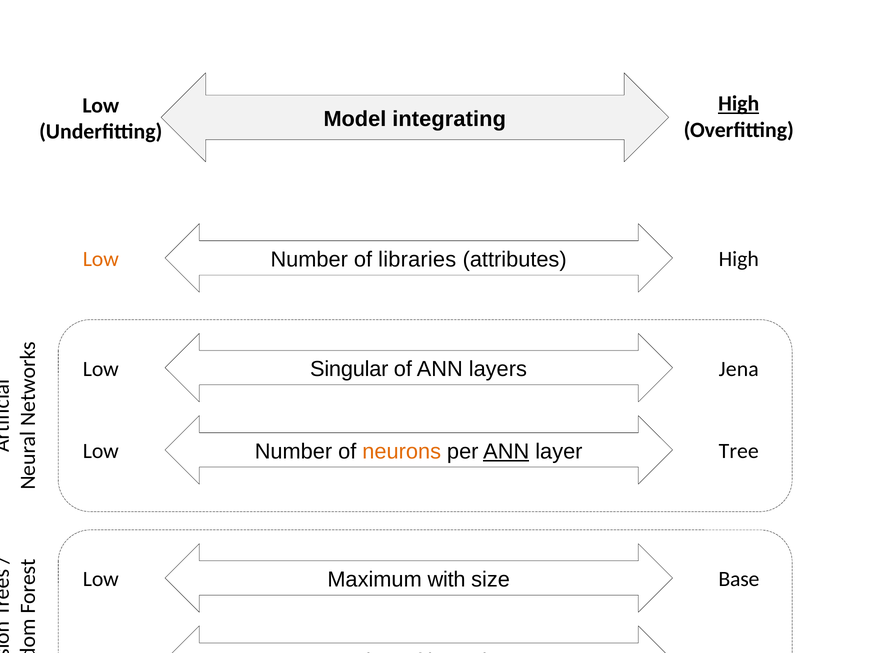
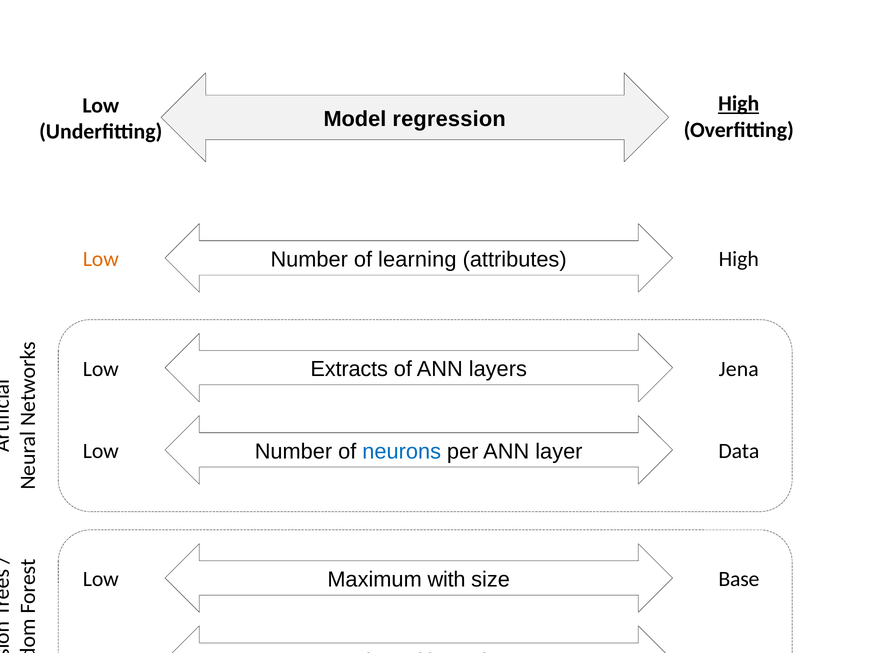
integrating: integrating -> regression
libraries: libraries -> learning
Singular: Singular -> Extracts
neurons colour: orange -> blue
ANN at (506, 452) underline: present -> none
Tree: Tree -> Data
